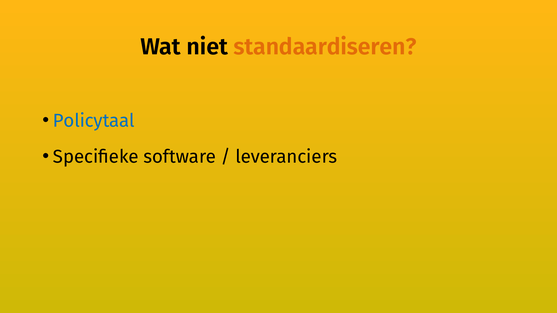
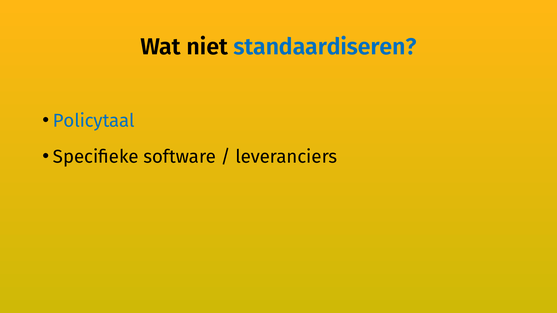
standaardiseren colour: orange -> blue
